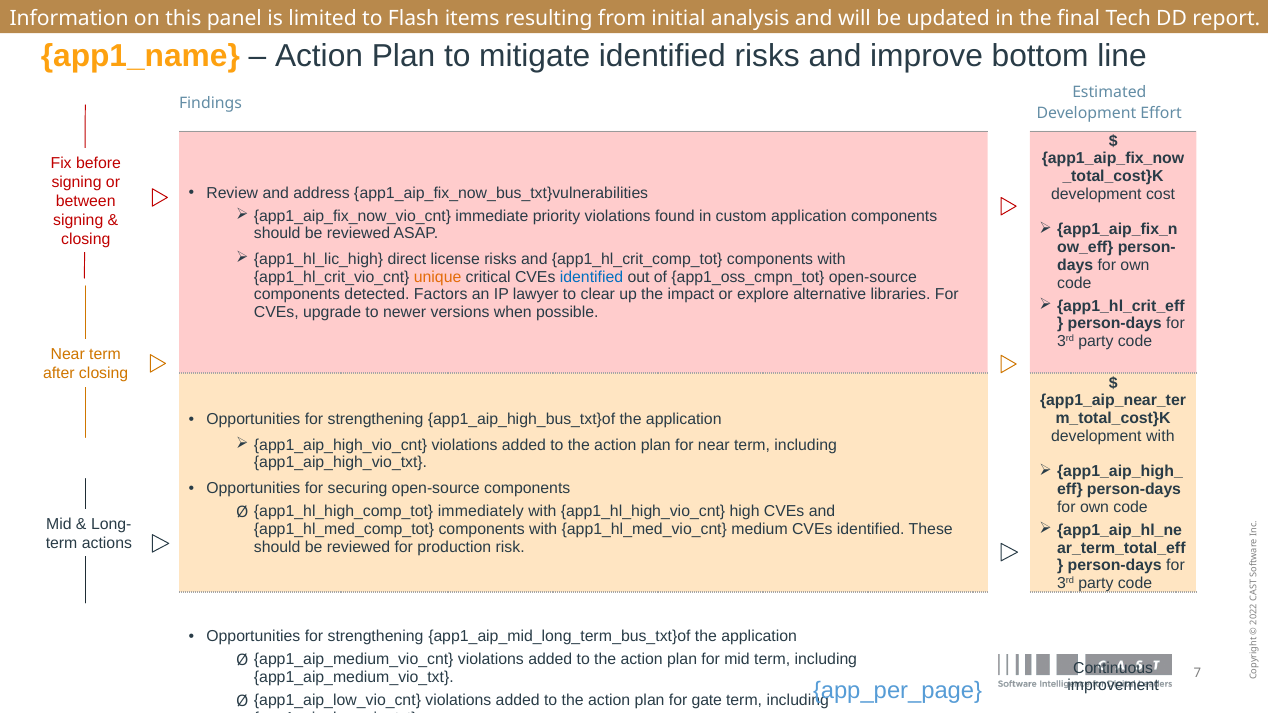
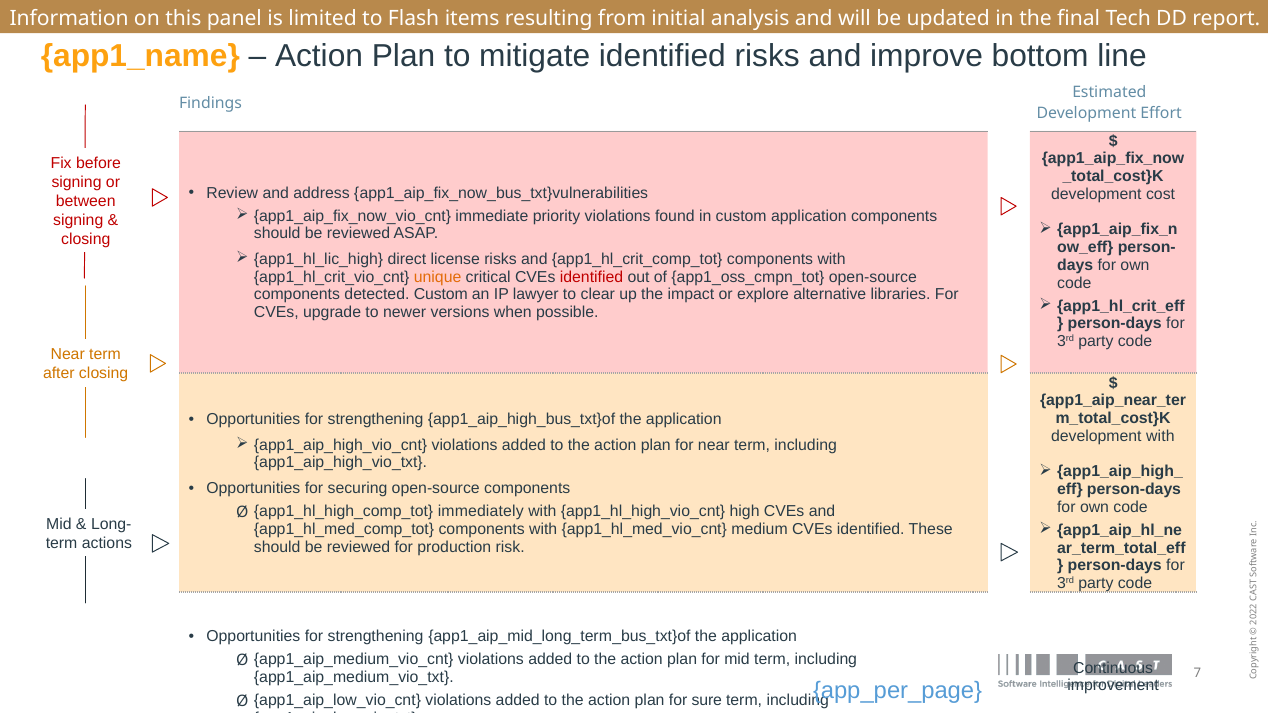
identified at (592, 277) colour: blue -> red
detected Factors: Factors -> Custom
gate: gate -> sure
